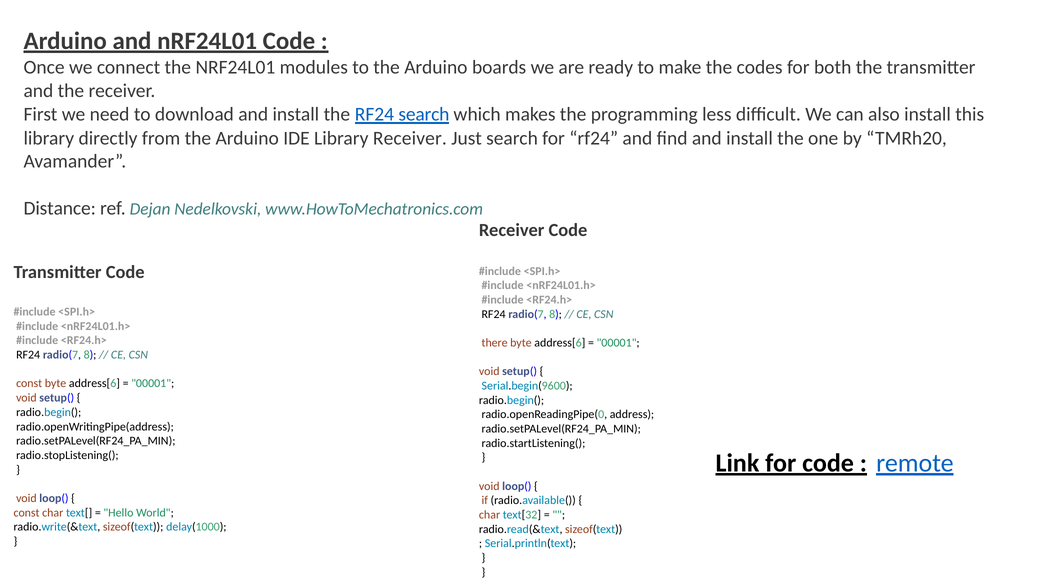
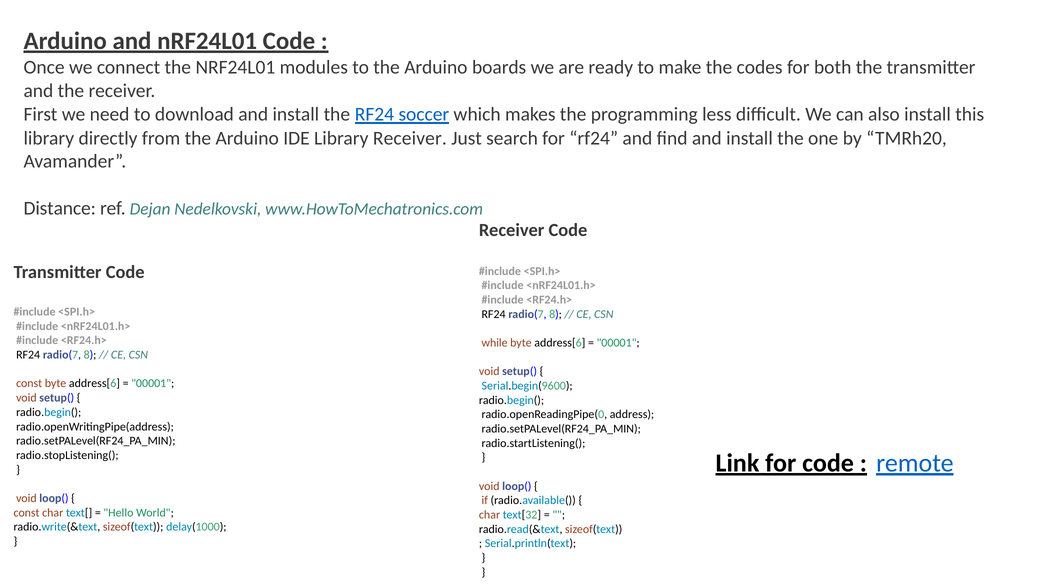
RF24 search: search -> soccer
there: there -> while
